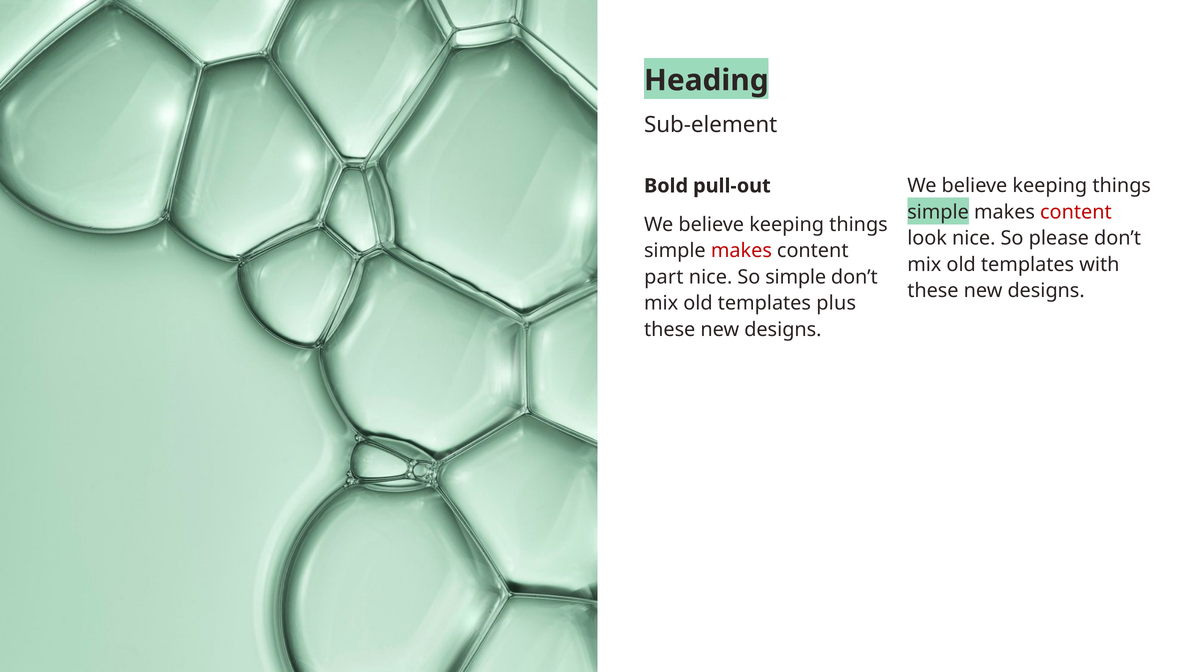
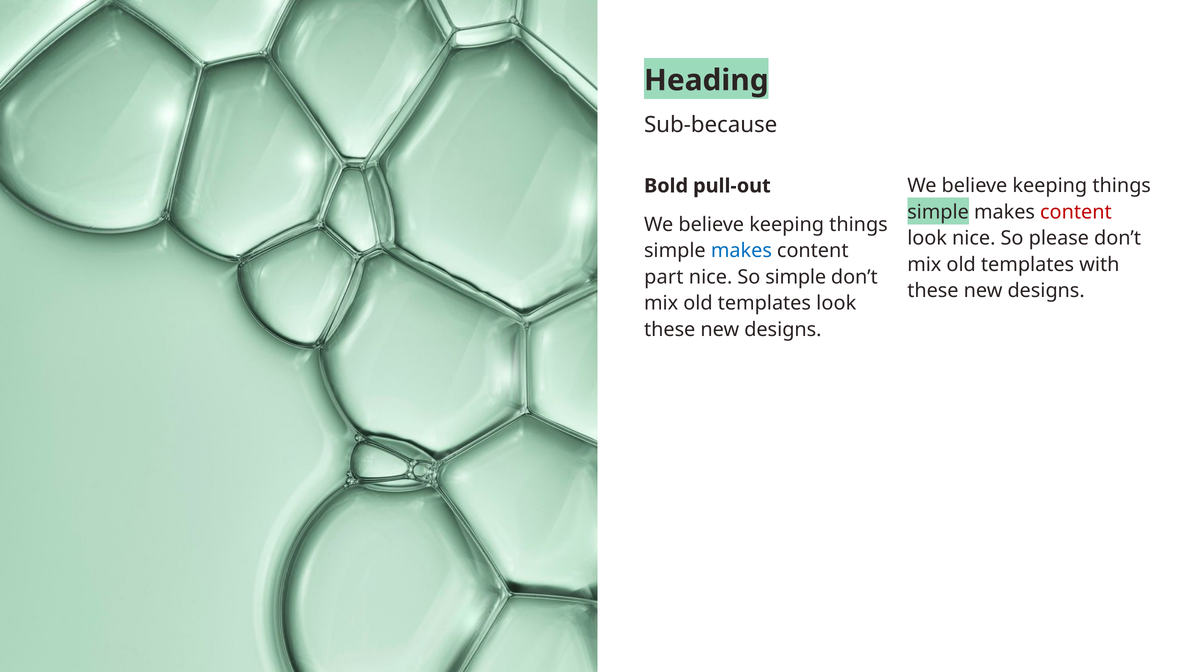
Sub-element: Sub-element -> Sub-because
makes at (741, 251) colour: red -> blue
templates plus: plus -> look
